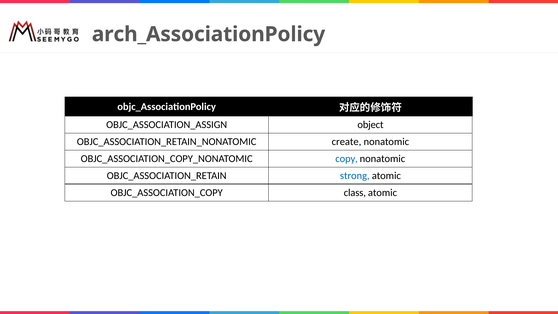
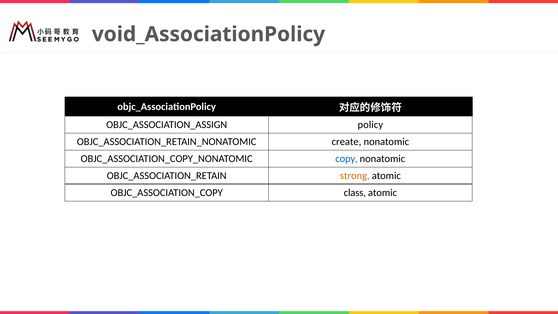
arch_AssociationPolicy: arch_AssociationPolicy -> void_AssociationPolicy
object: object -> policy
strong colour: blue -> orange
